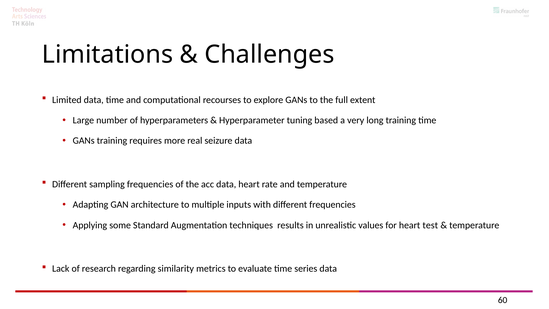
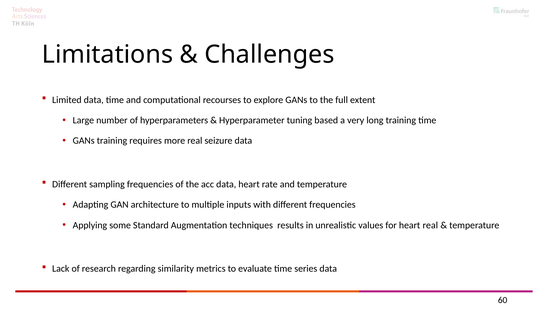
heart test: test -> real
